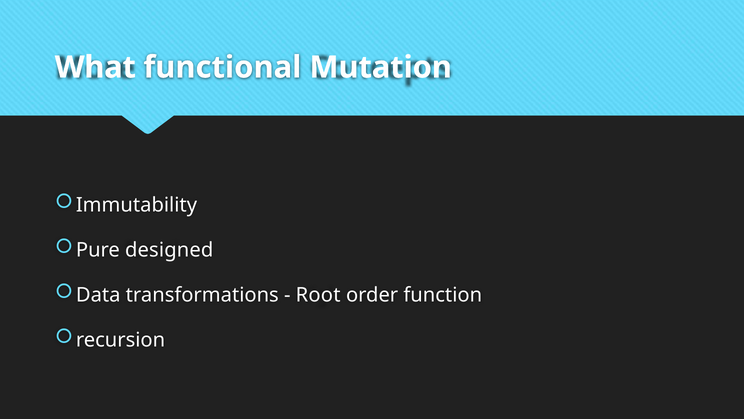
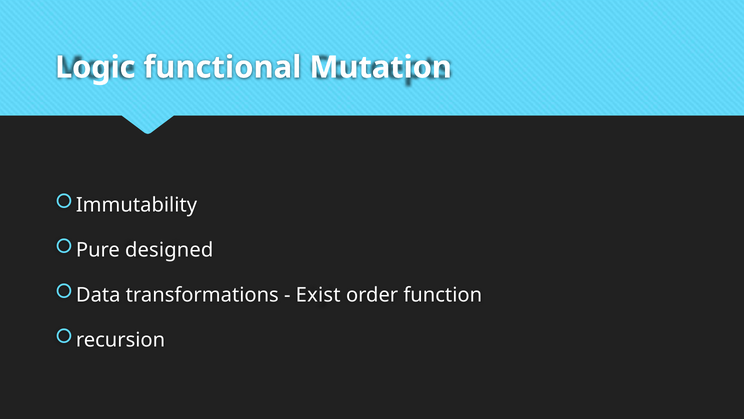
What: What -> Logic
Root: Root -> Exist
